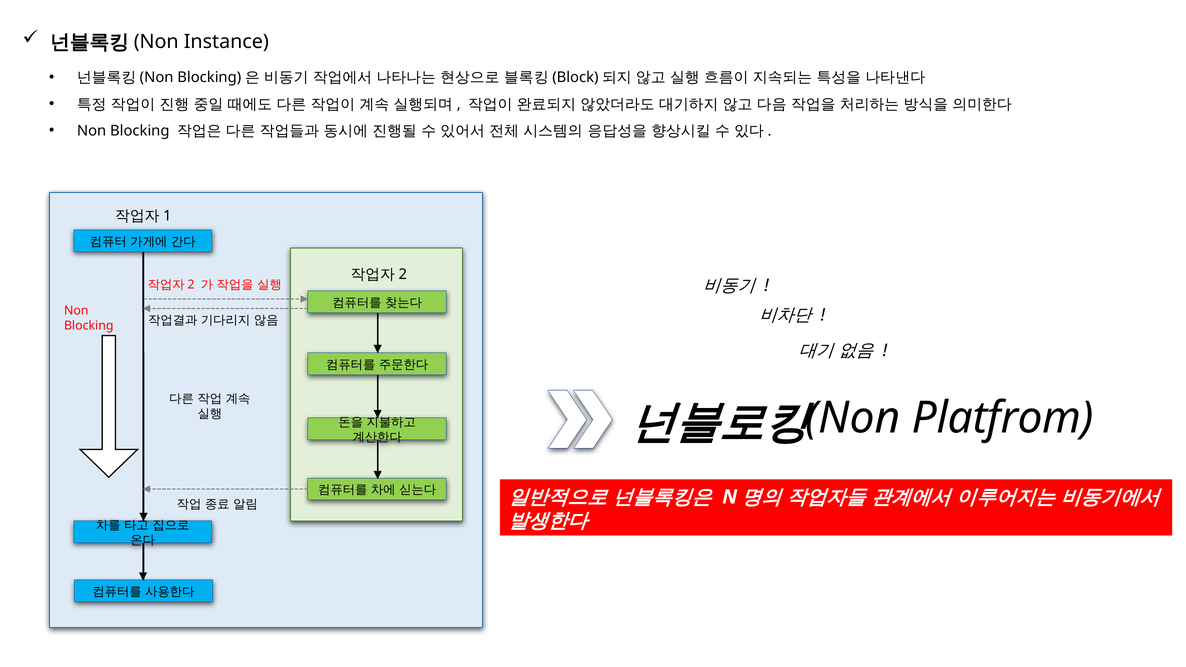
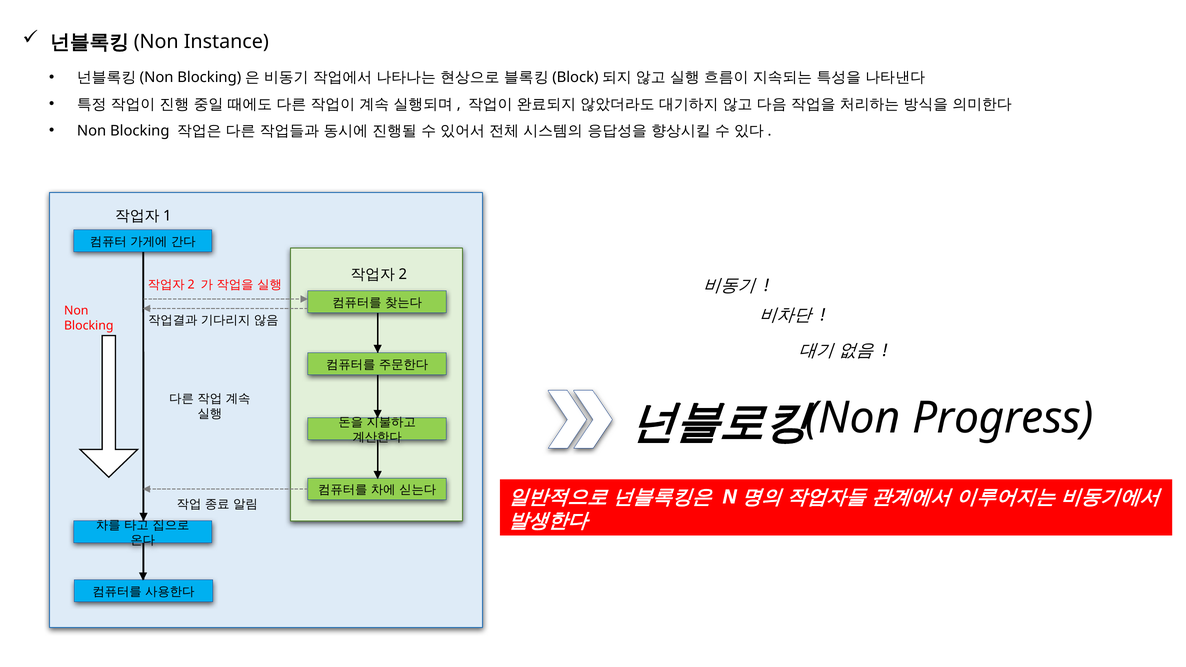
Platfrom: Platfrom -> Progress
